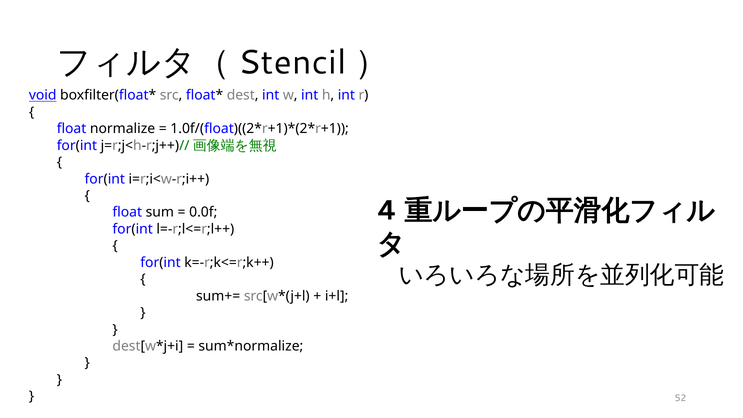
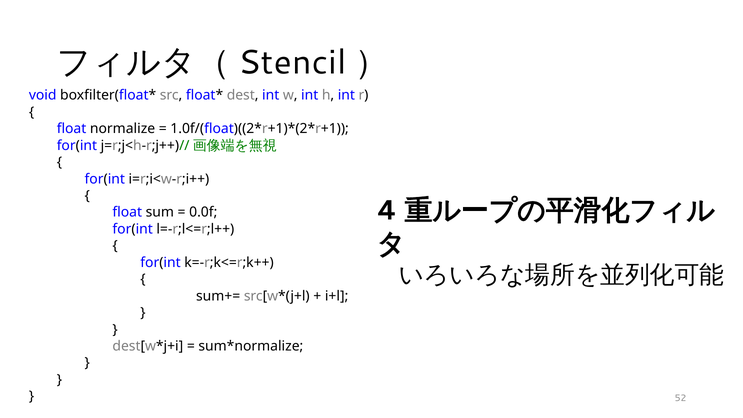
void underline: present -> none
